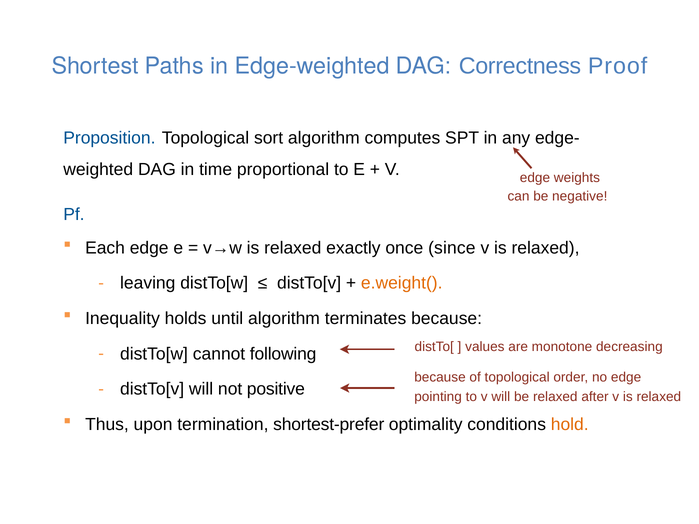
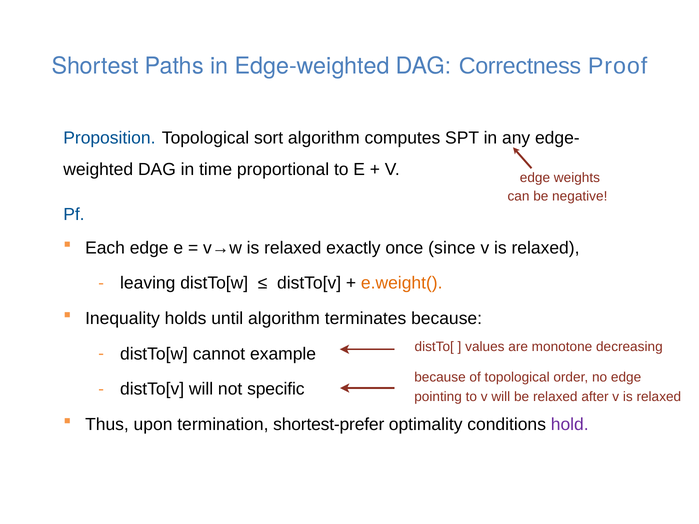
following: following -> example
positive: positive -> specific
hold colour: orange -> purple
